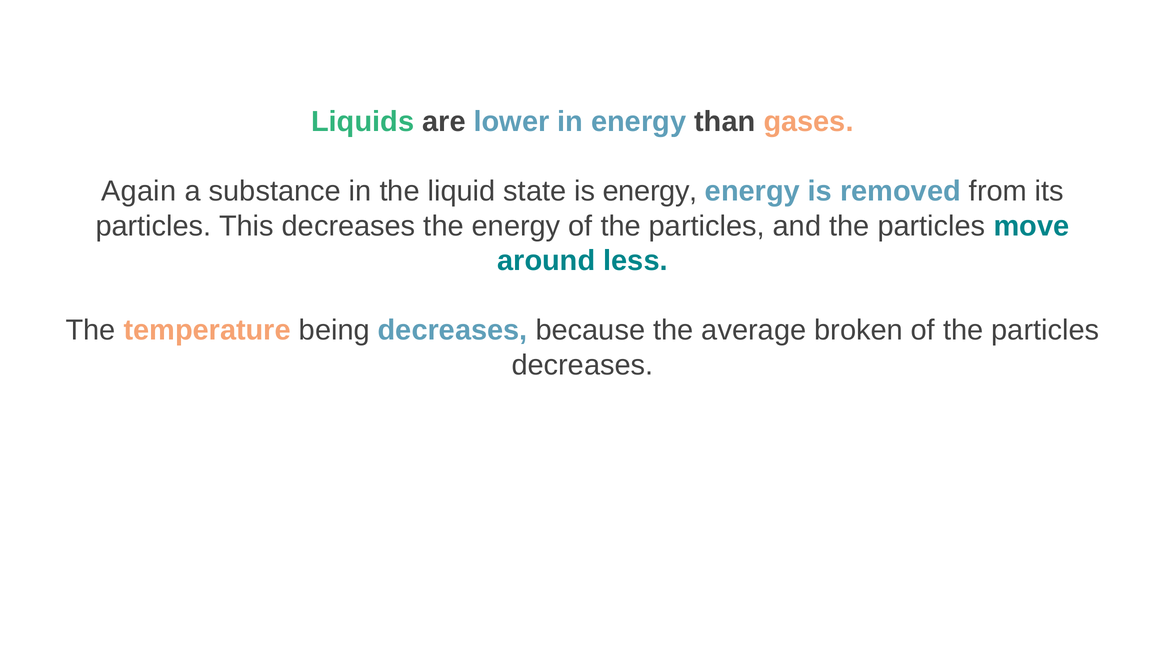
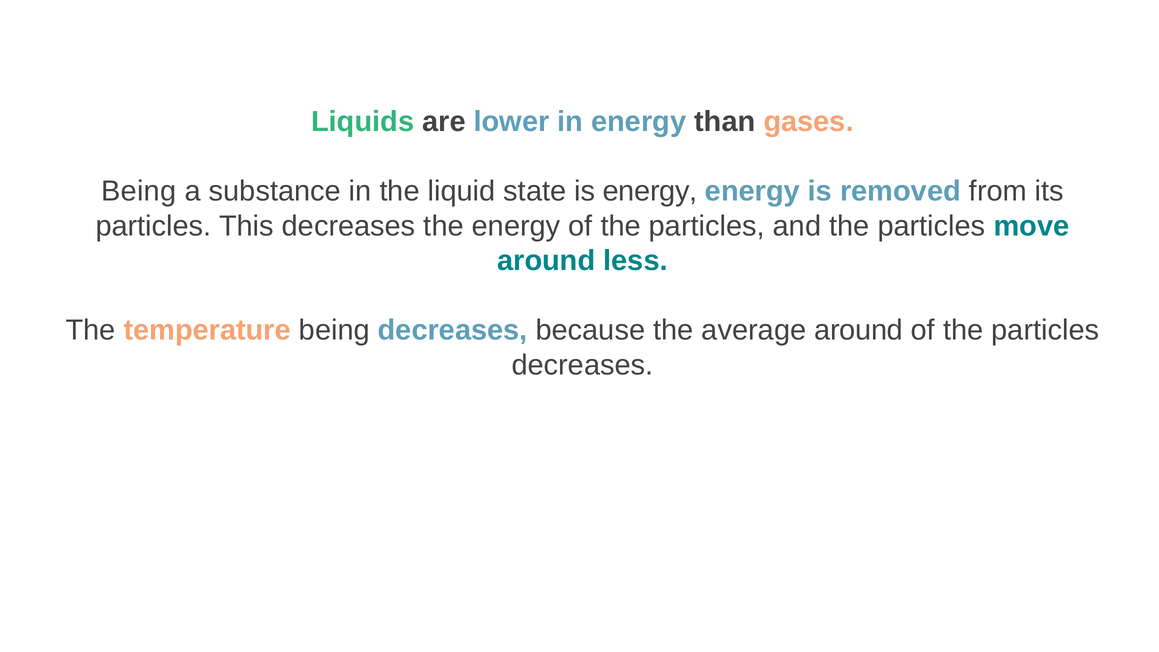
Again at (139, 191): Again -> Being
average broken: broken -> around
